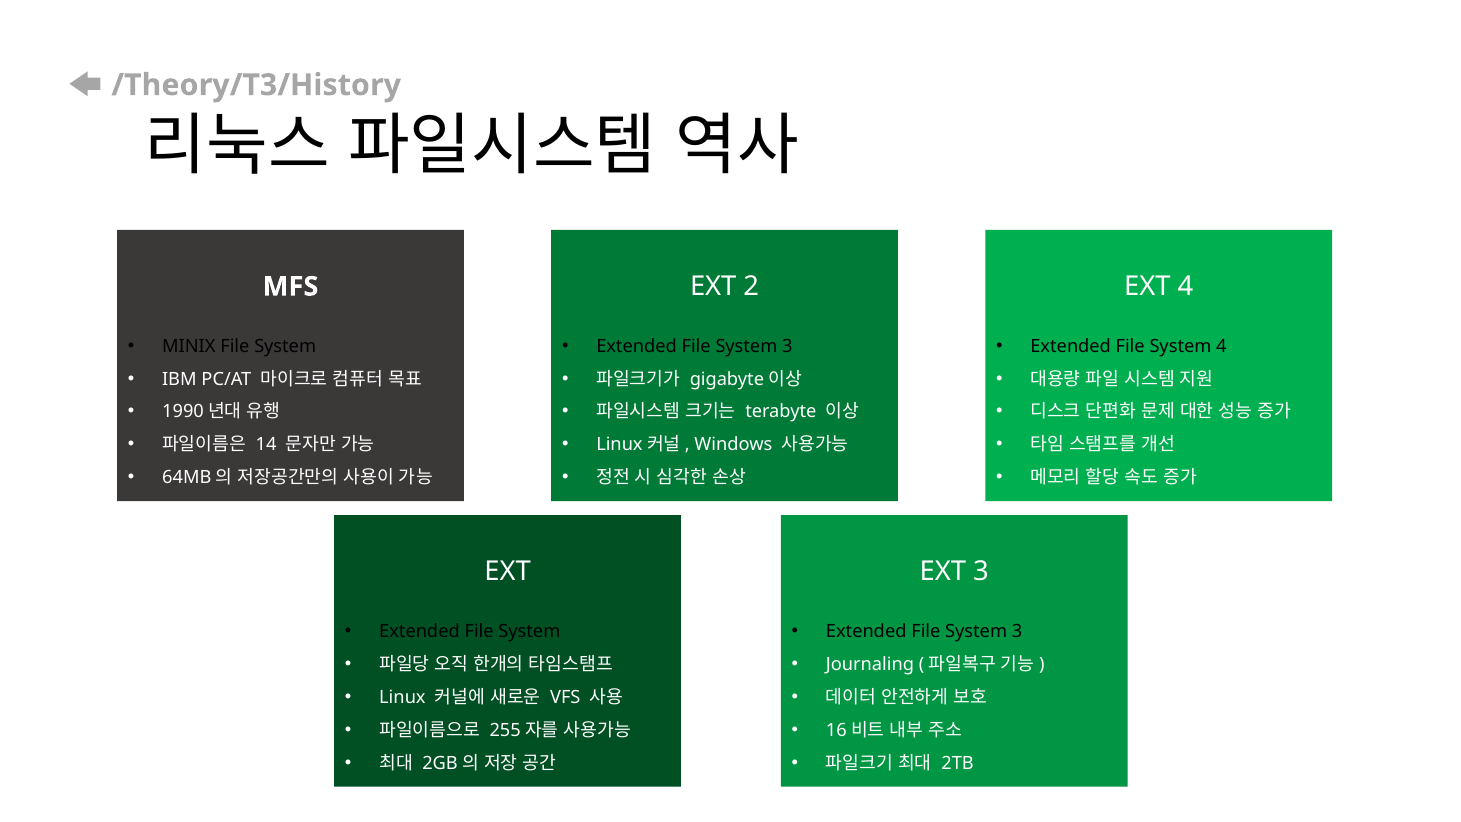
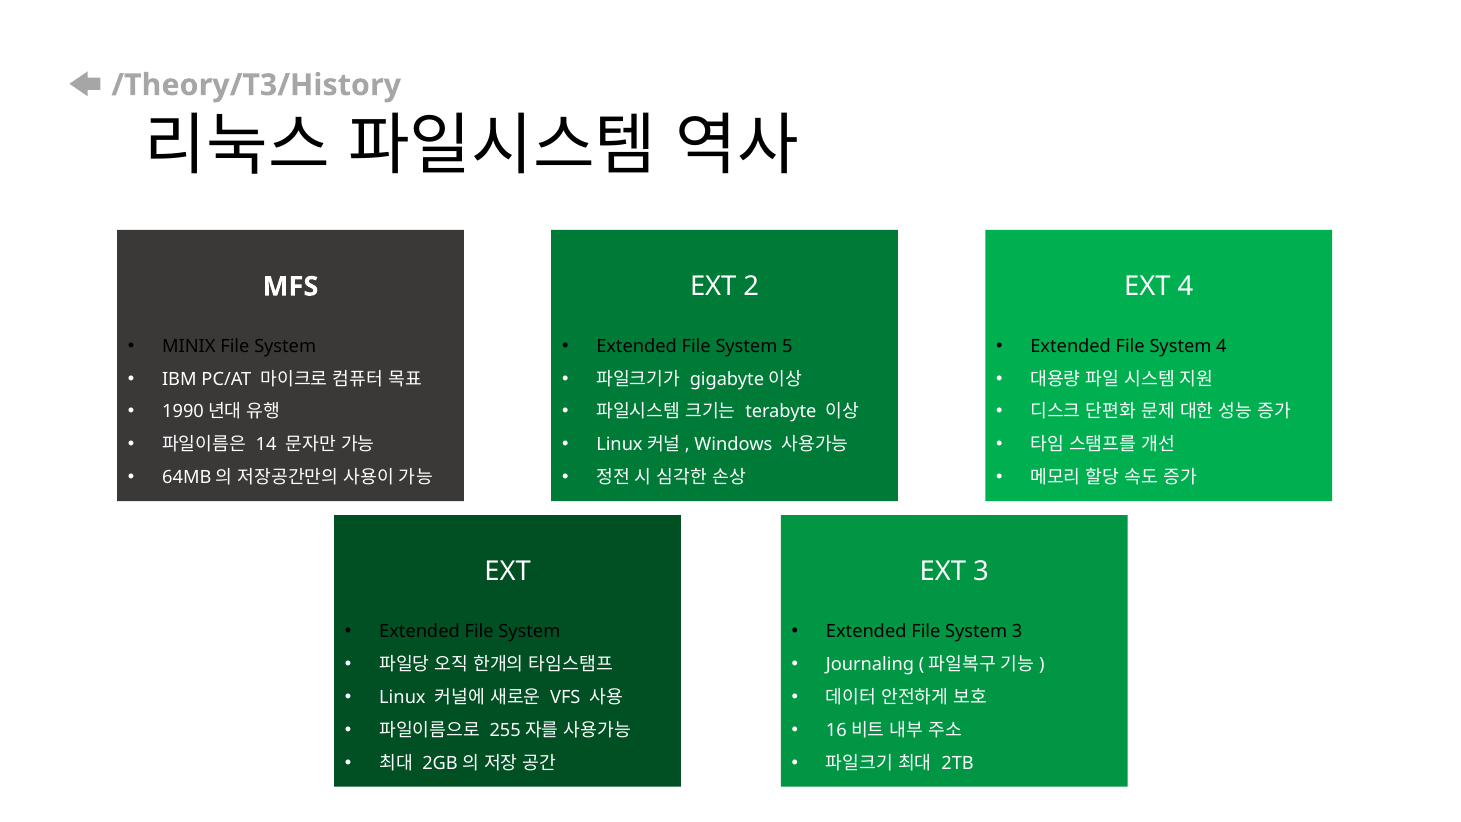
3 at (787, 346): 3 -> 5
